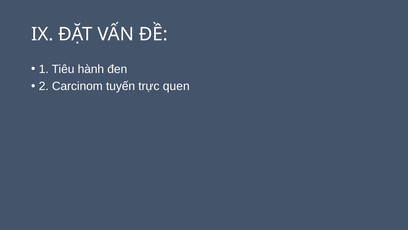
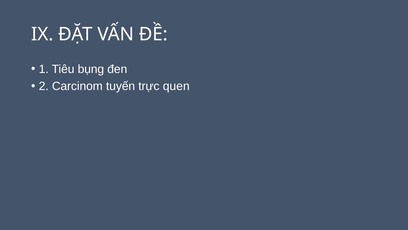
hành: hành -> bụng
